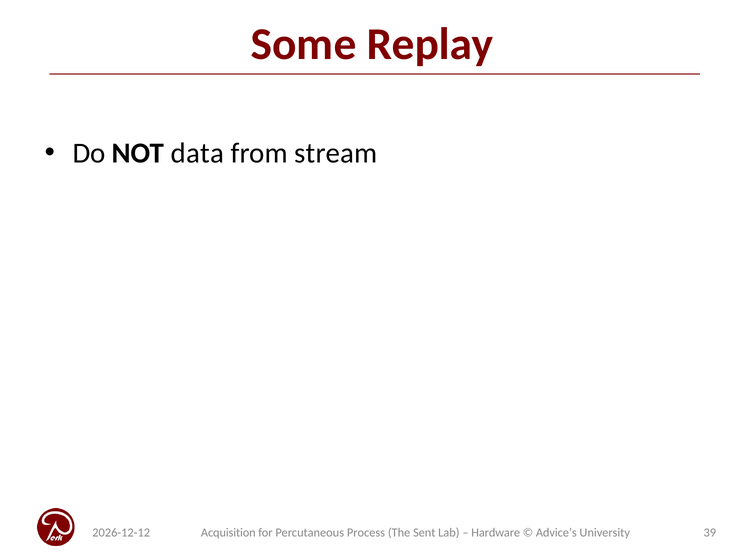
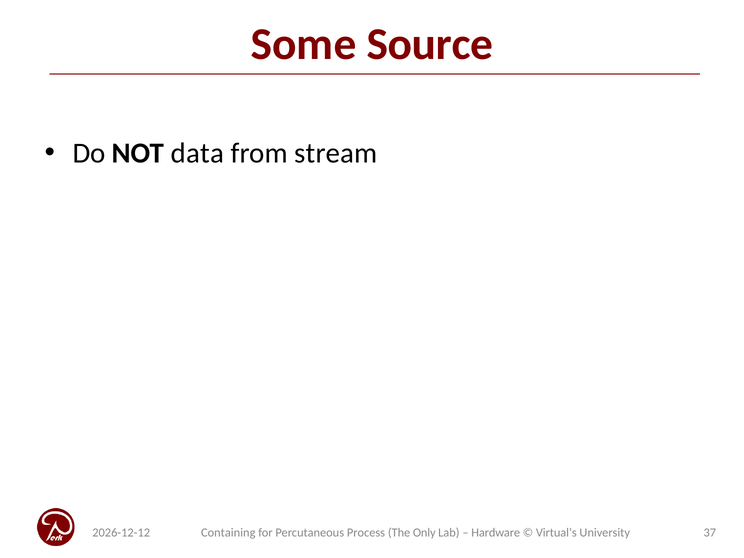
Replay: Replay -> Source
Acquisition: Acquisition -> Containing
Sent: Sent -> Only
Advice’s: Advice’s -> Virtual’s
39: 39 -> 37
